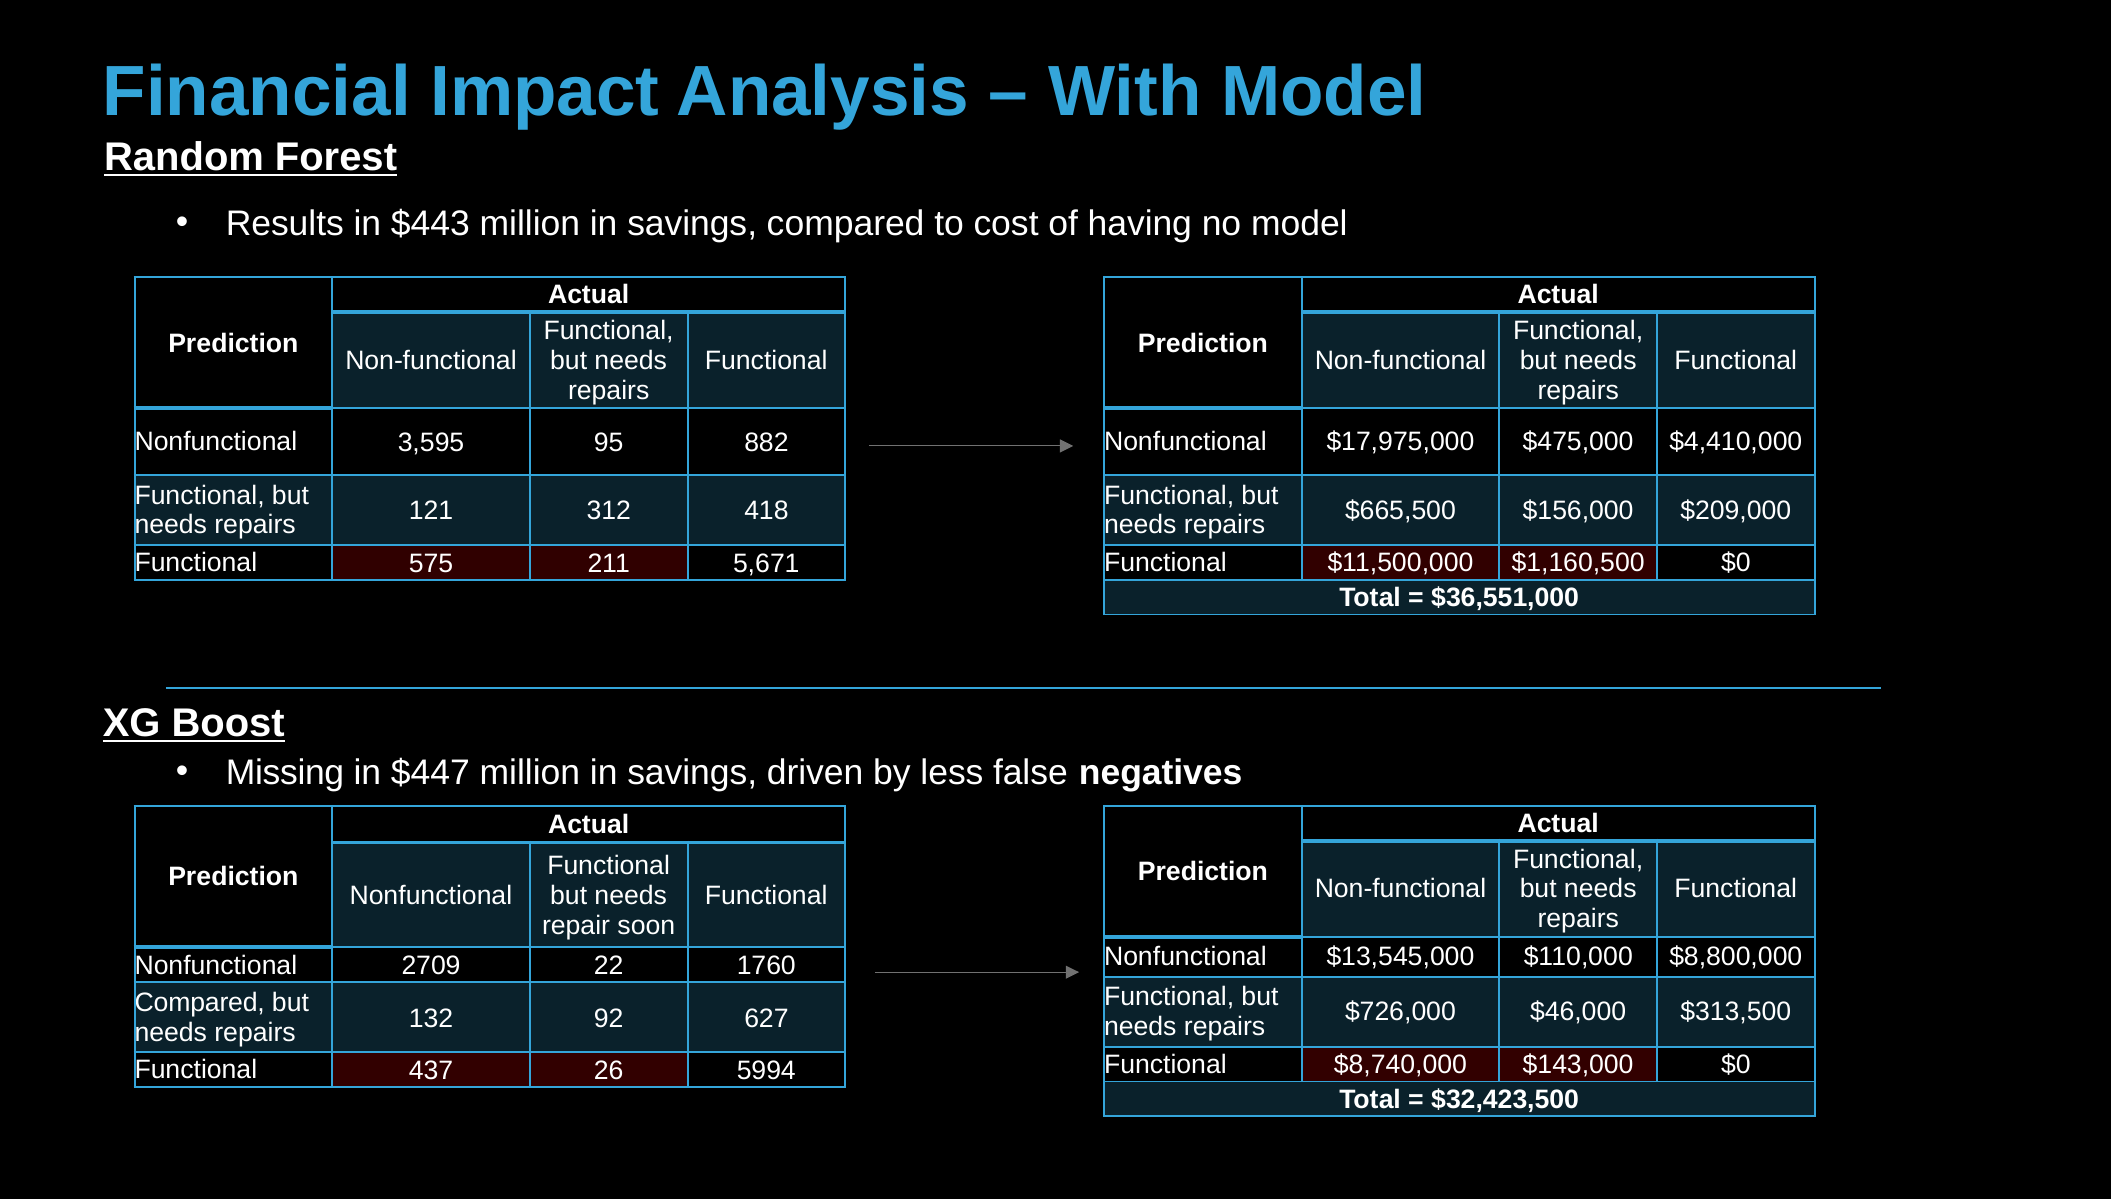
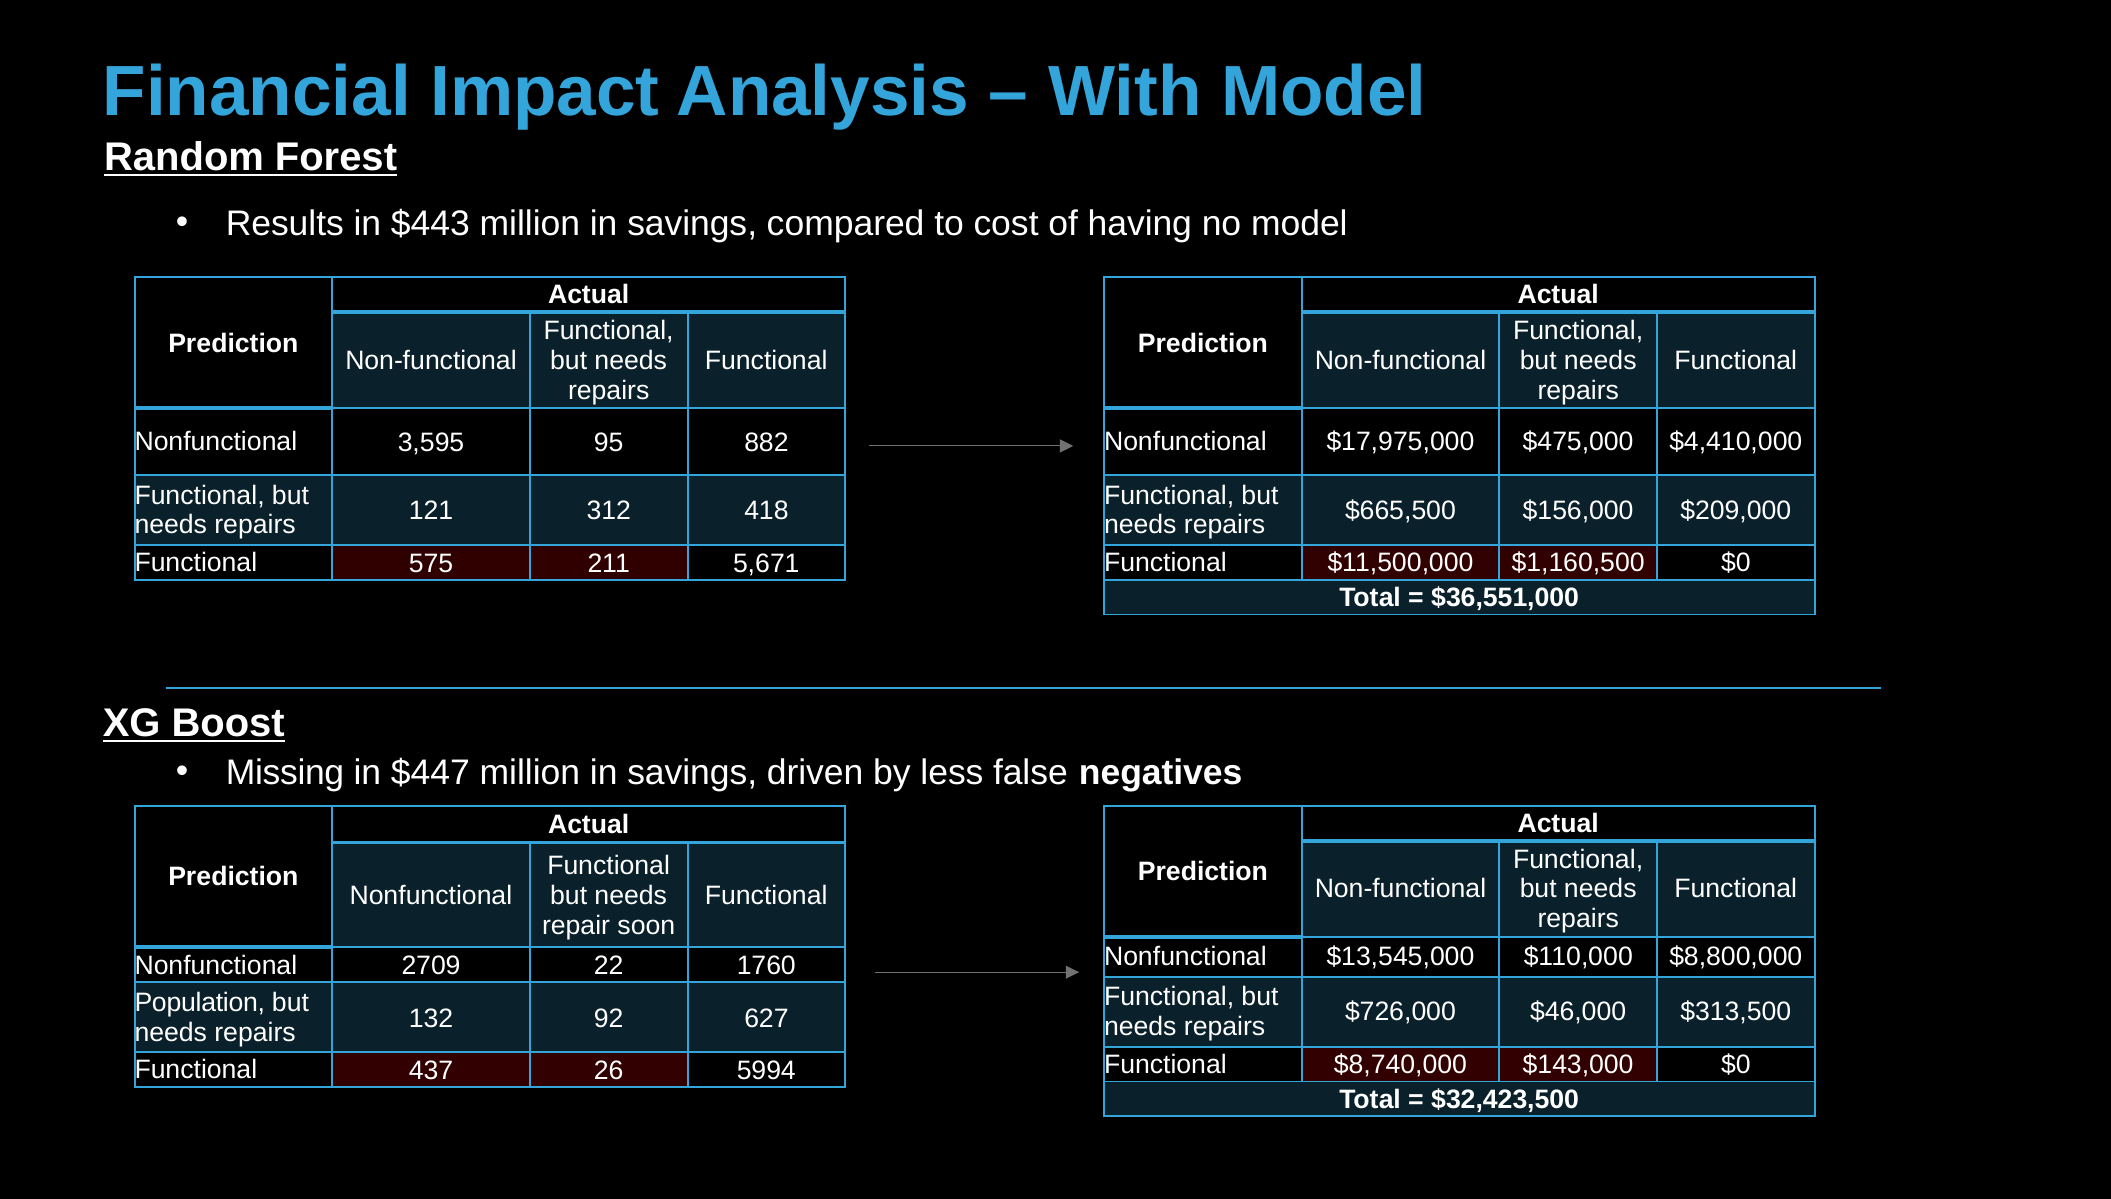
Compared at (200, 1003): Compared -> Population
